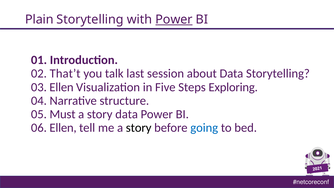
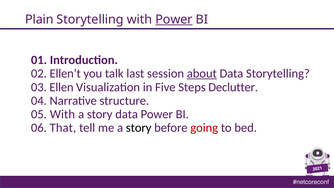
That’t: That’t -> Ellen’t
about underline: none -> present
Exploring: Exploring -> Declutter
05 Must: Must -> With
06 Ellen: Ellen -> That
going colour: blue -> red
